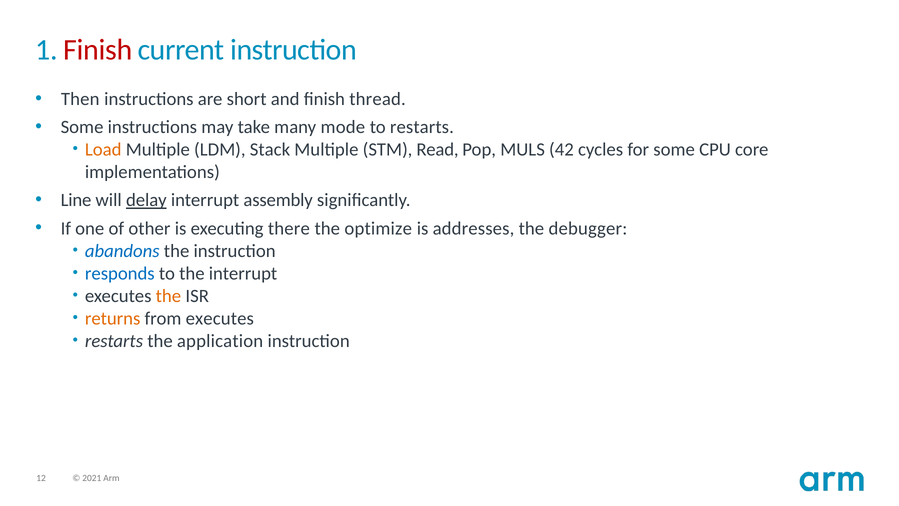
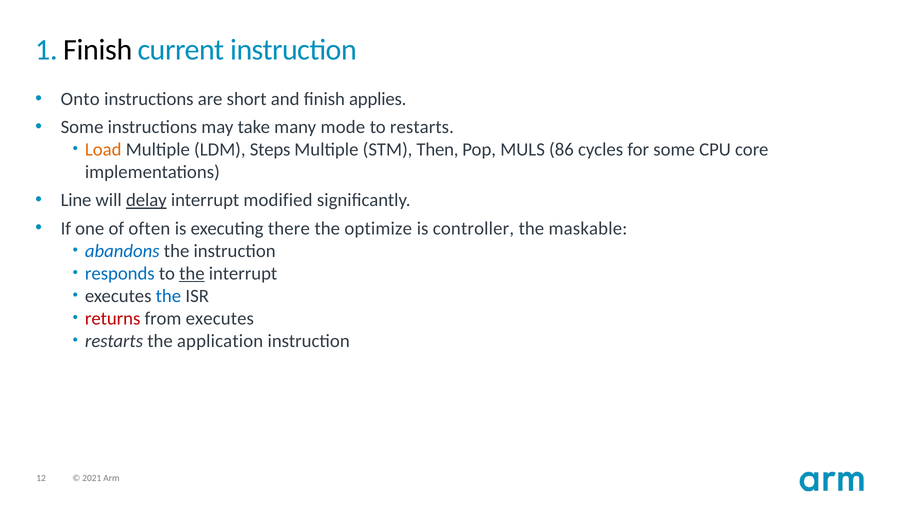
Finish at (98, 50) colour: red -> black
Then: Then -> Onto
thread: thread -> applies
Stack: Stack -> Steps
Read: Read -> Then
42: 42 -> 86
assembly: assembly -> modified
other: other -> often
addresses: addresses -> controller
debugger: debugger -> maskable
the at (192, 273) underline: none -> present
the at (168, 296) colour: orange -> blue
returns colour: orange -> red
